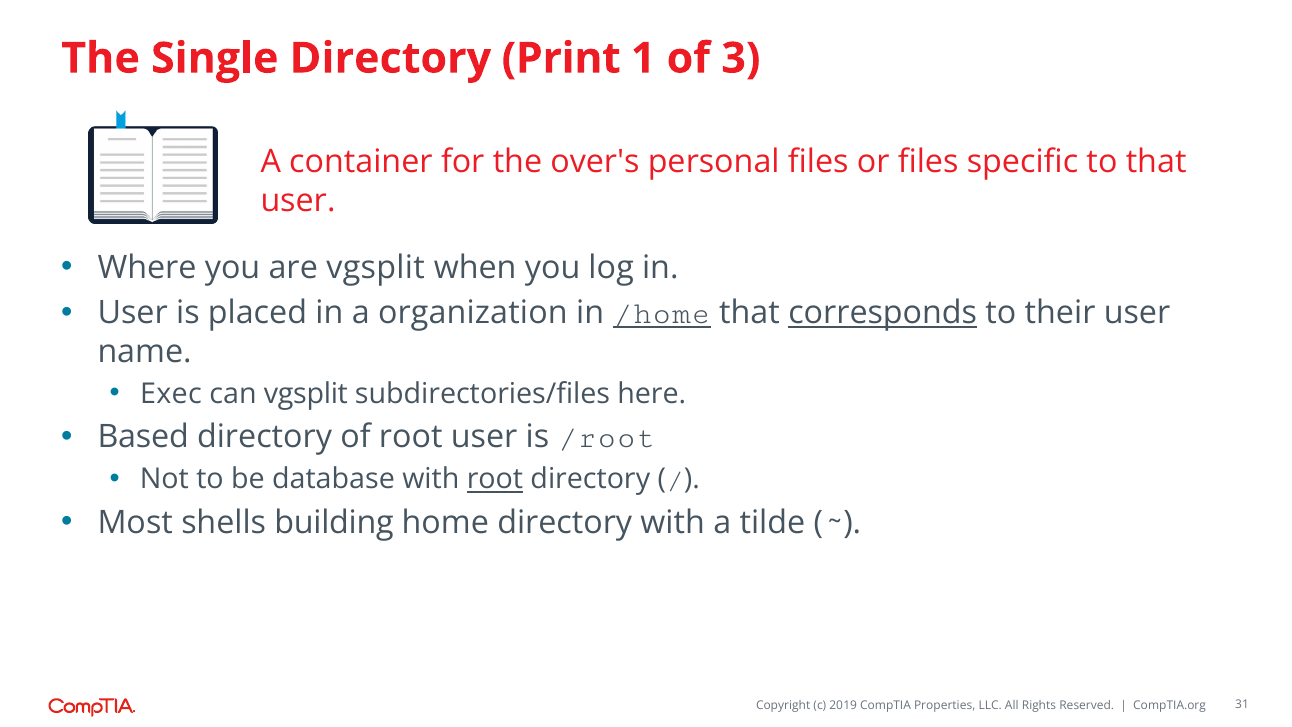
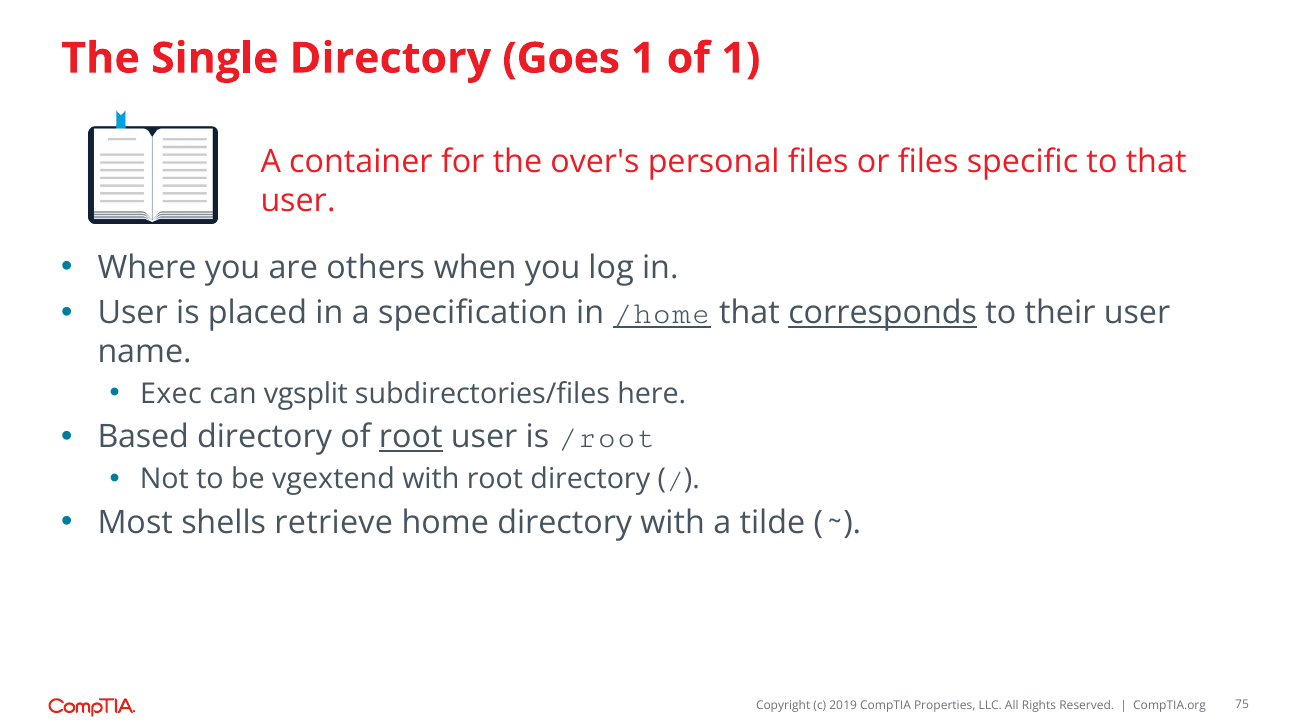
Print: Print -> Goes
of 3: 3 -> 1
are vgsplit: vgsplit -> others
organization: organization -> specification
root at (411, 437) underline: none -> present
database: database -> vgextend
root at (495, 479) underline: present -> none
building: building -> retrieve
31: 31 -> 75
